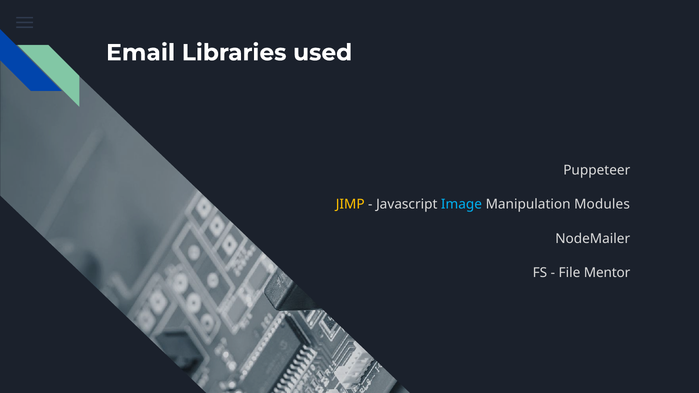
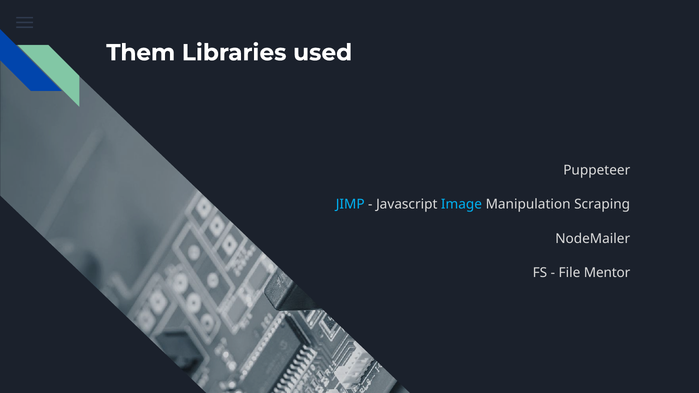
Email: Email -> Them
JIMP colour: yellow -> light blue
Modules: Modules -> Scraping
